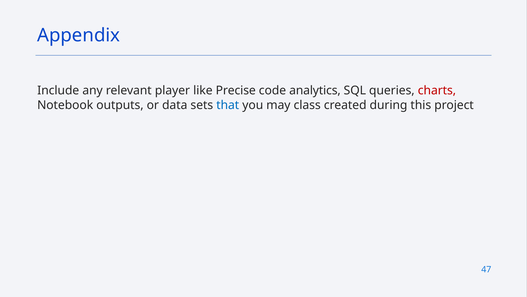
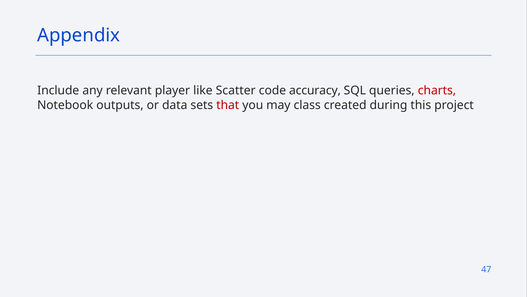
Precise: Precise -> Scatter
analytics: analytics -> accuracy
that colour: blue -> red
